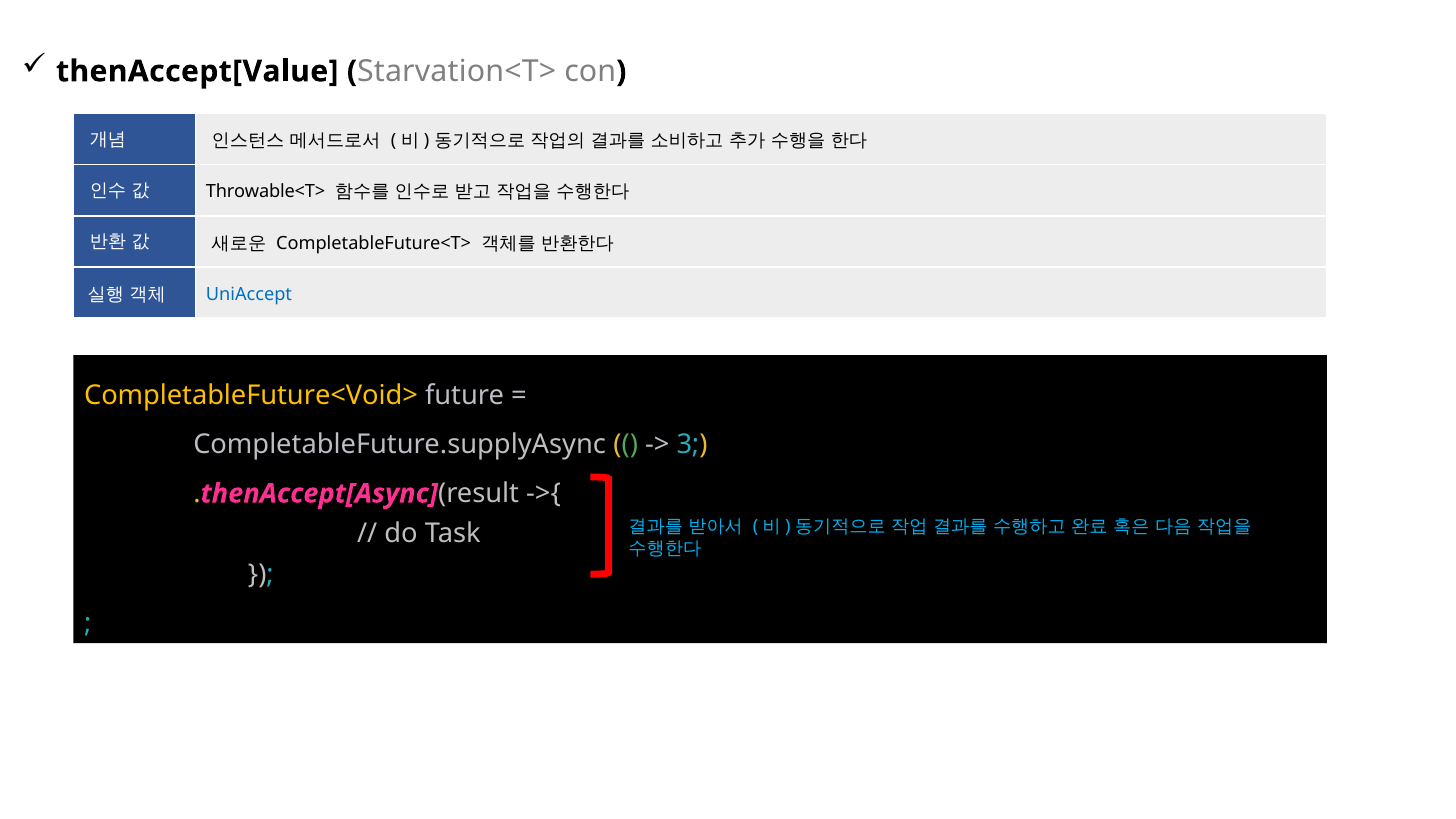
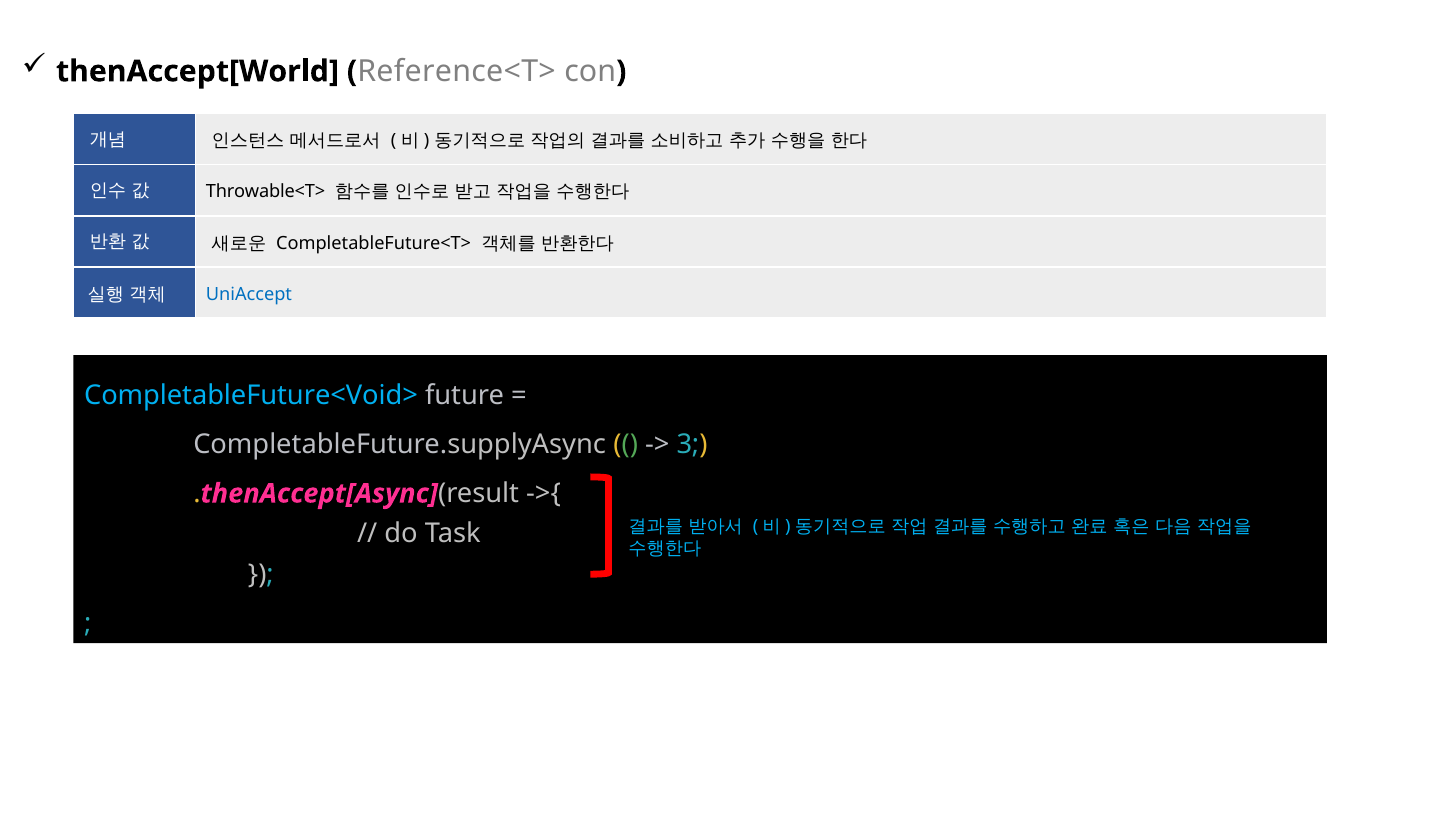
thenAccept[Value: thenAccept[Value -> thenAccept[World
Starvation<T>: Starvation<T> -> Reference<T>
CompletableFuture<Void> colour: yellow -> light blue
